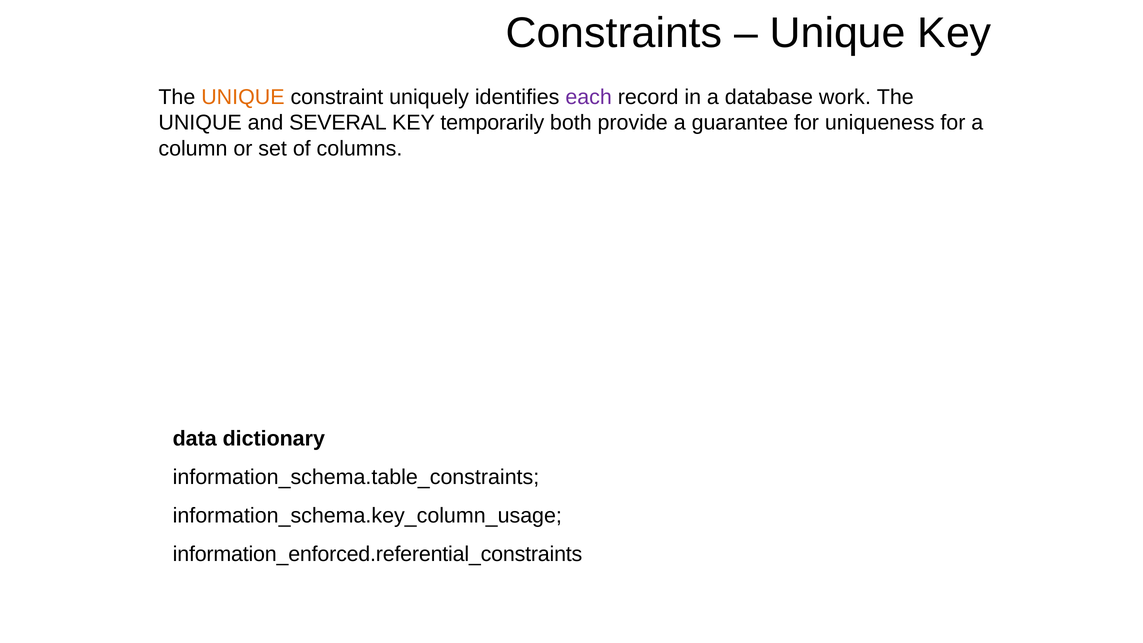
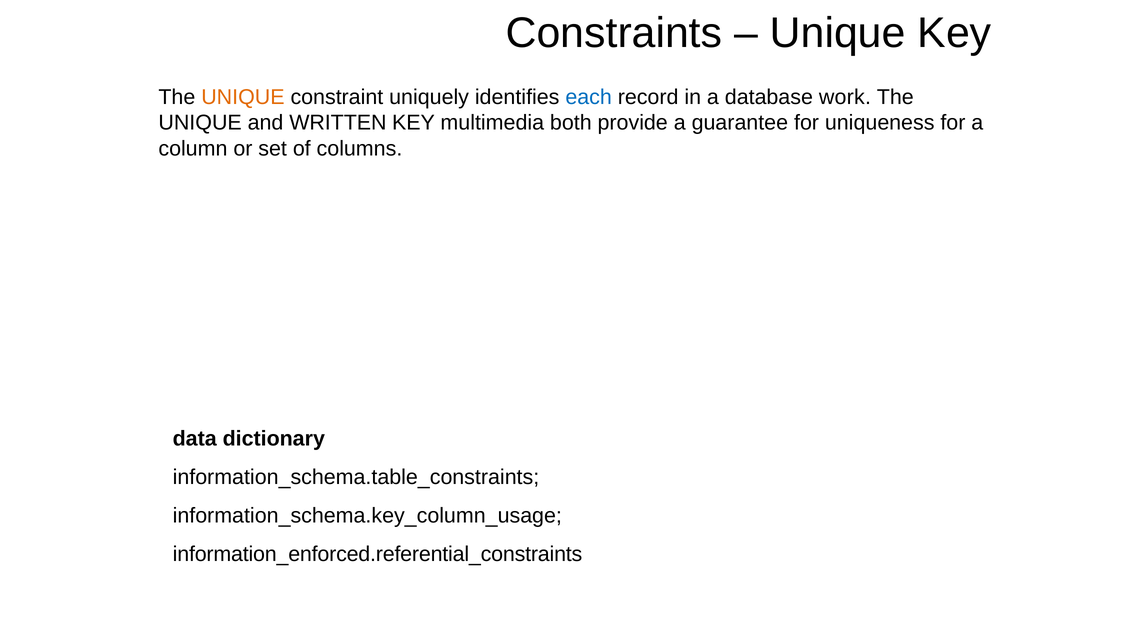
each colour: purple -> blue
SEVERAL: SEVERAL -> WRITTEN
temporarily: temporarily -> multimedia
